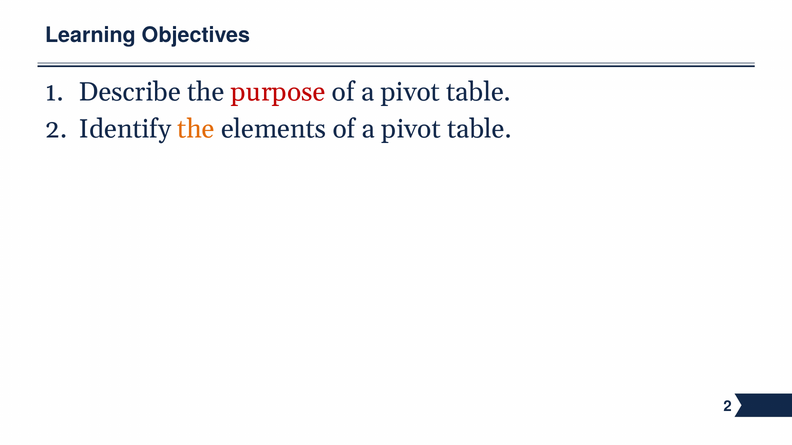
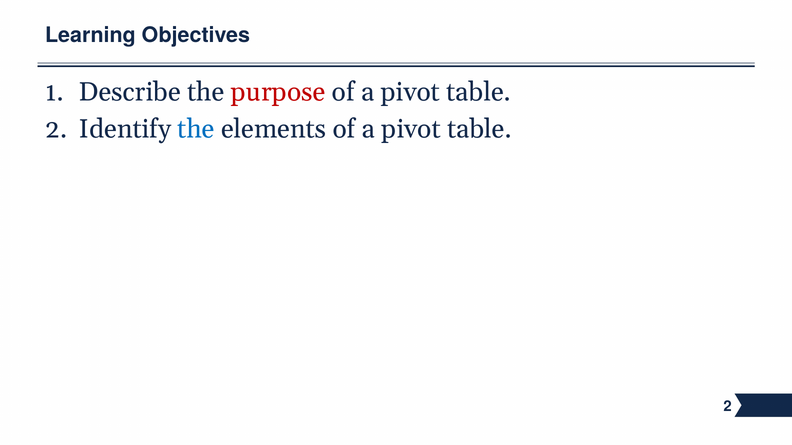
the at (196, 129) colour: orange -> blue
